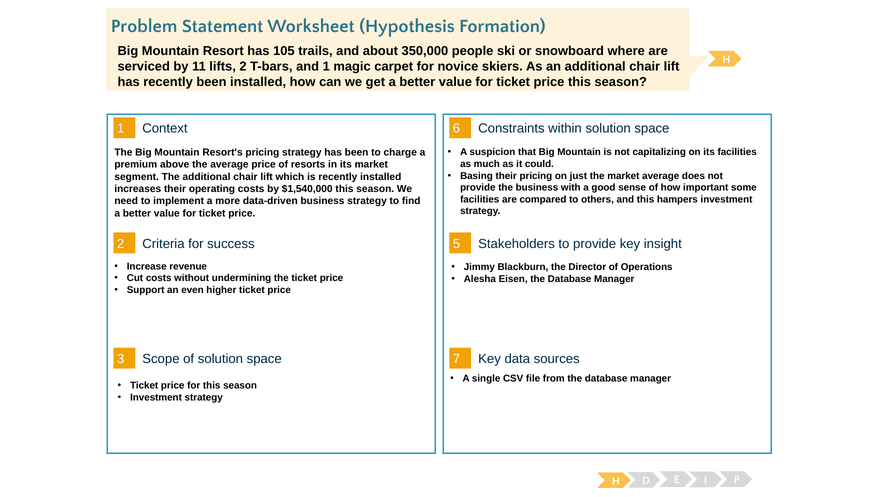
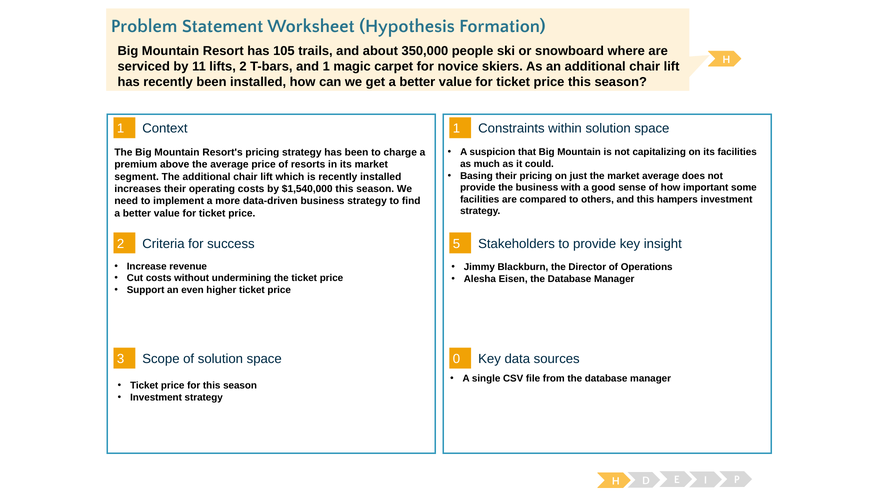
1 6: 6 -> 1
7: 7 -> 0
